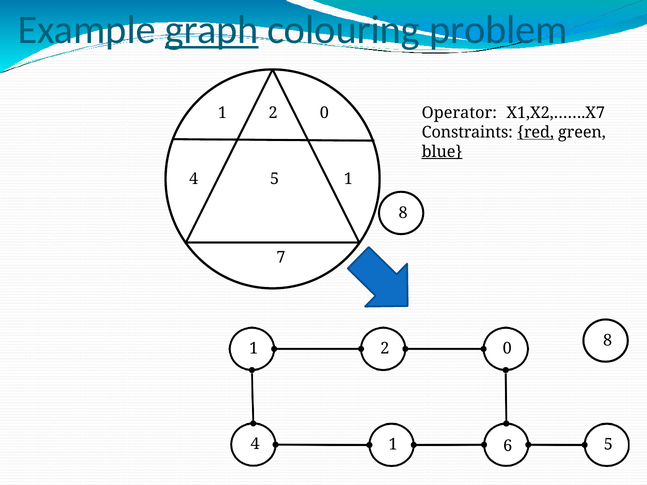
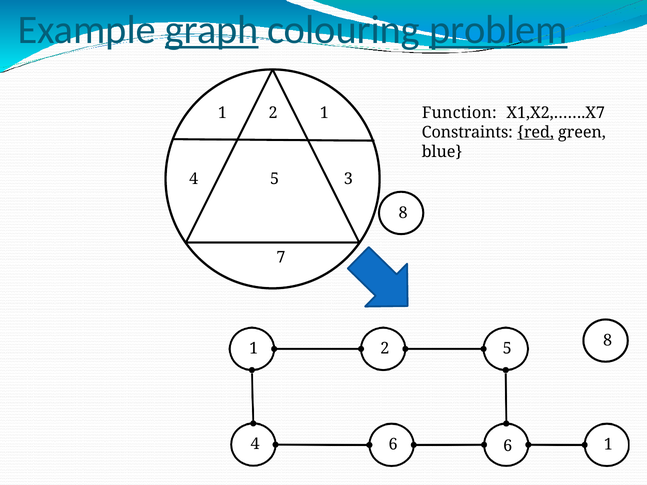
problem underline: none -> present
0 at (324, 113): 0 -> 1
Operator: Operator -> Function
blue underline: present -> none
5 1: 1 -> 3
0 at (507, 349): 0 -> 5
4 1: 1 -> 6
6 5: 5 -> 1
